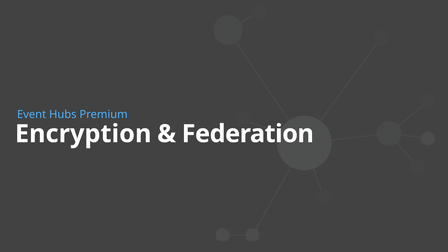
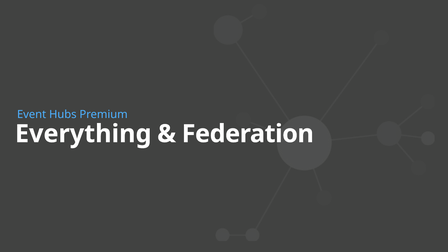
Encryption: Encryption -> Everything
